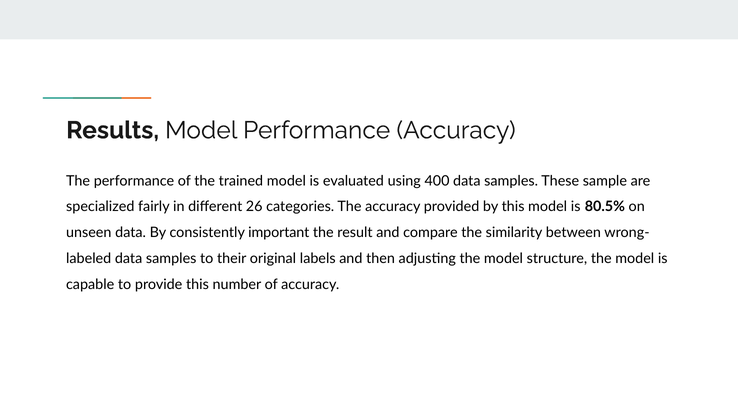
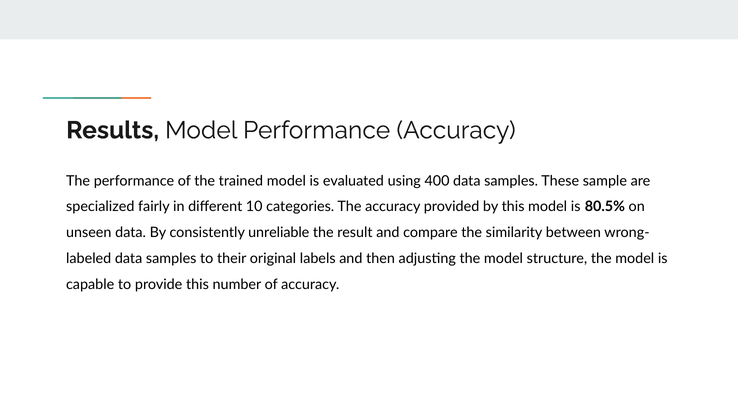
26: 26 -> 10
important: important -> unreliable
